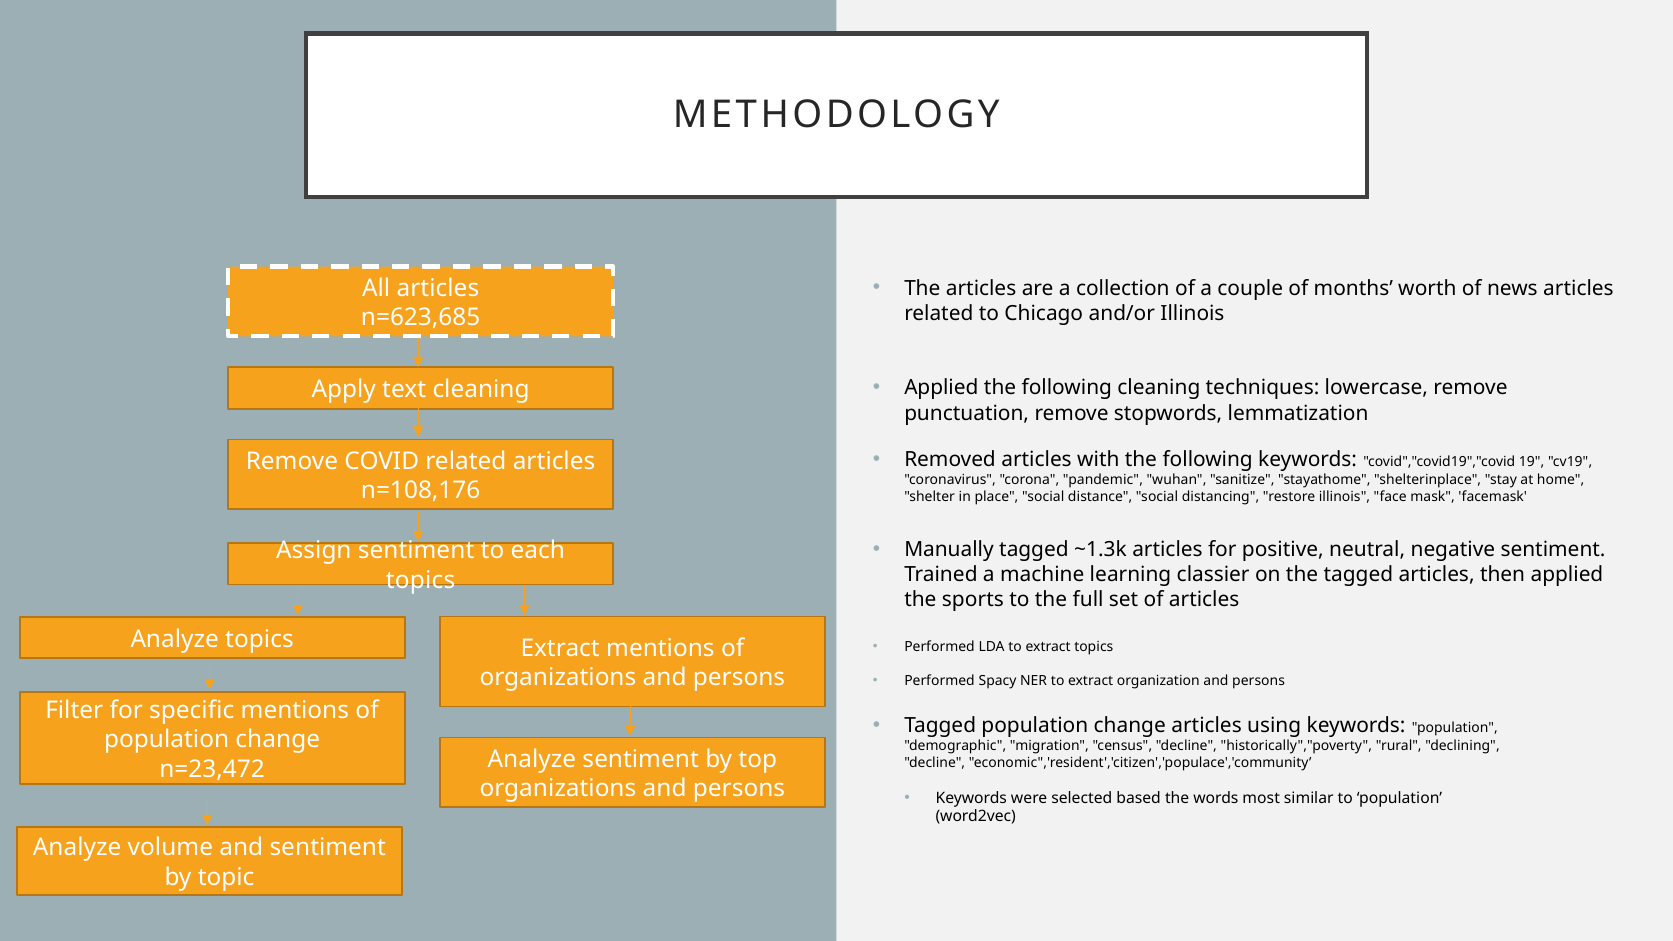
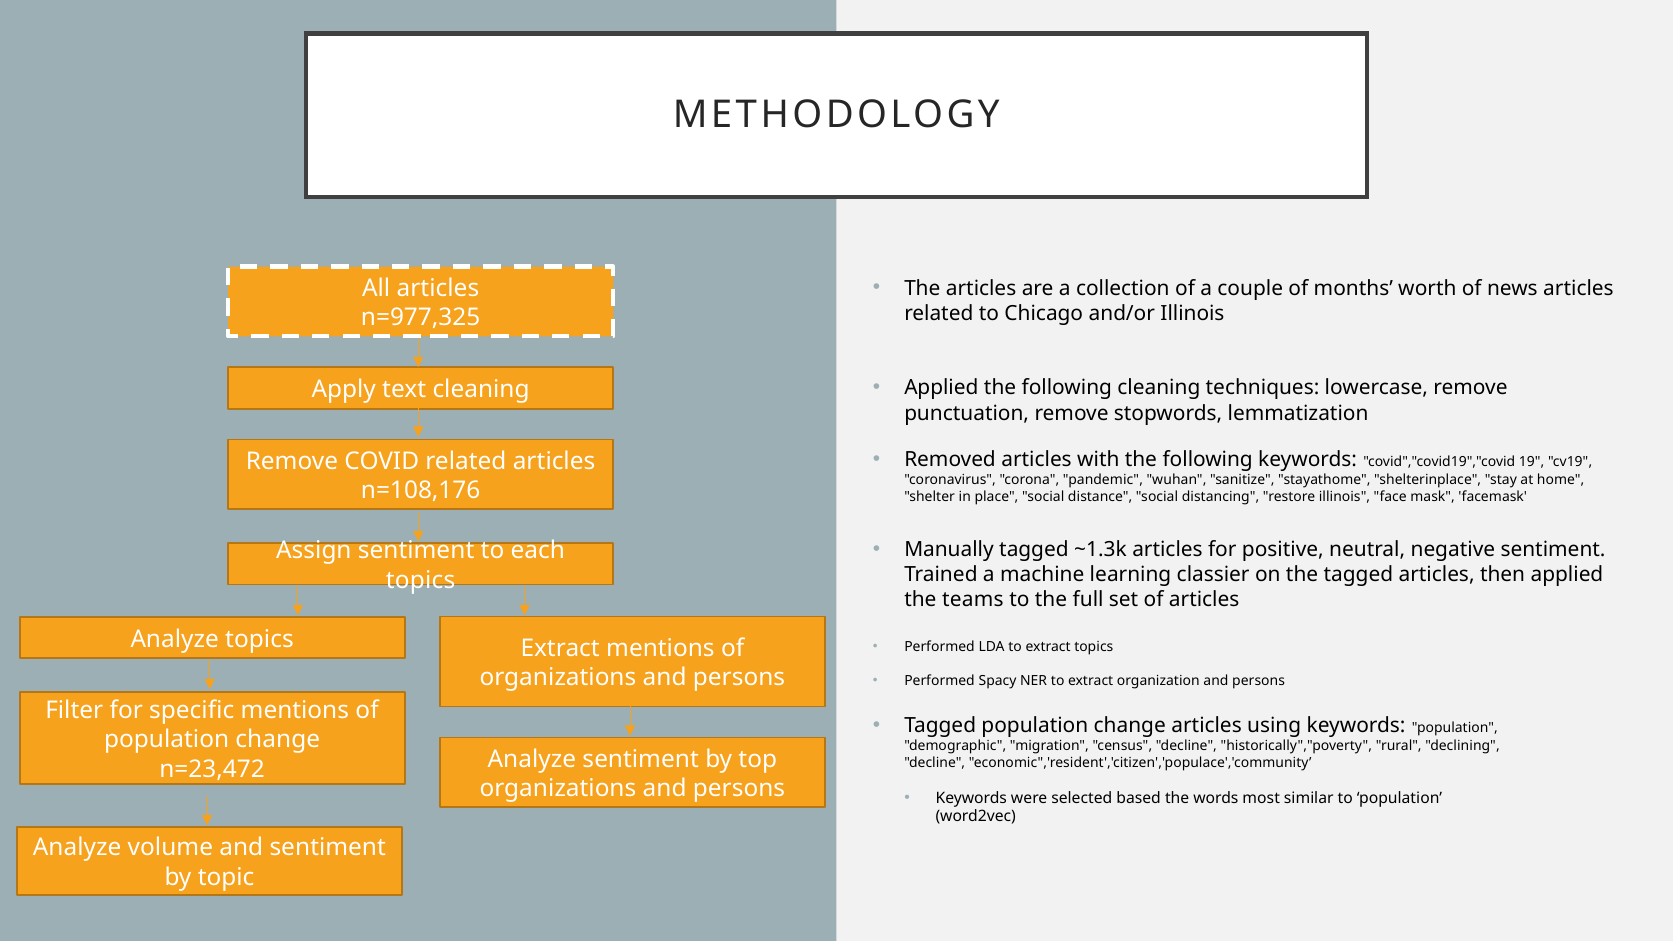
n=623,685: n=623,685 -> n=977,325
sports: sports -> teams
